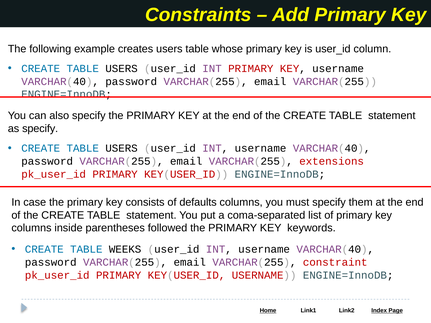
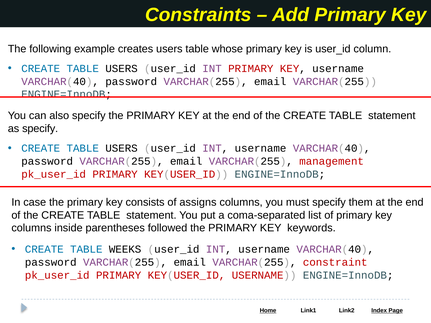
extensions: extensions -> management
defaults: defaults -> assigns
